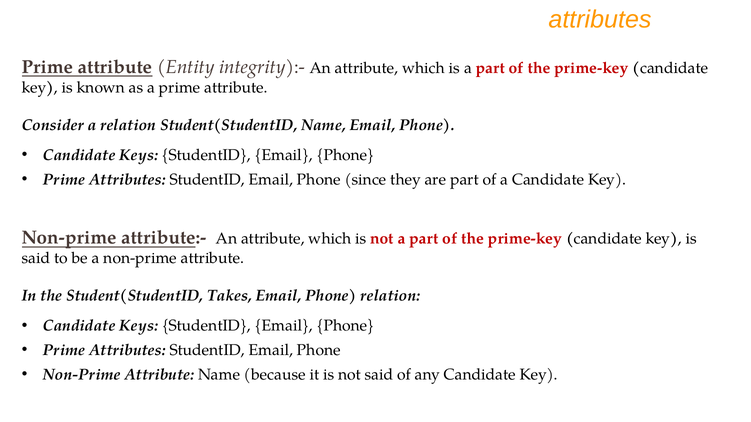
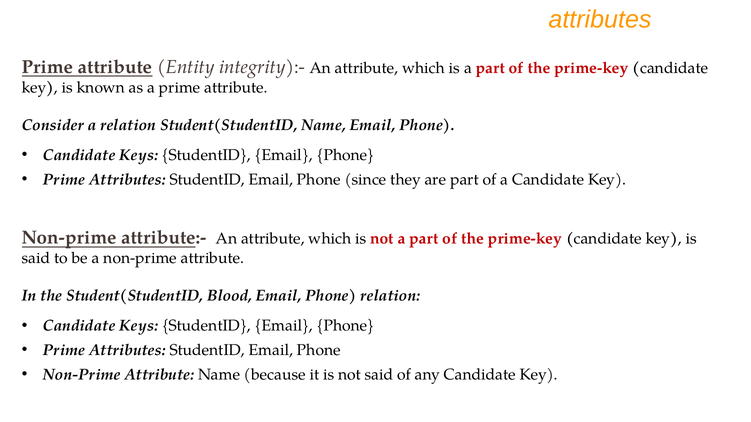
Takes: Takes -> Blood
